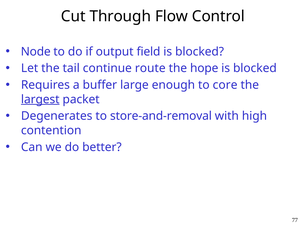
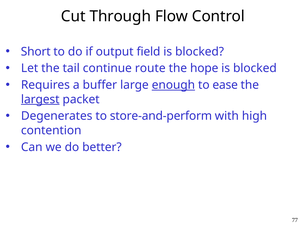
Node: Node -> Short
enough underline: none -> present
core: core -> ease
store-and-removal: store-and-removal -> store-and-perform
